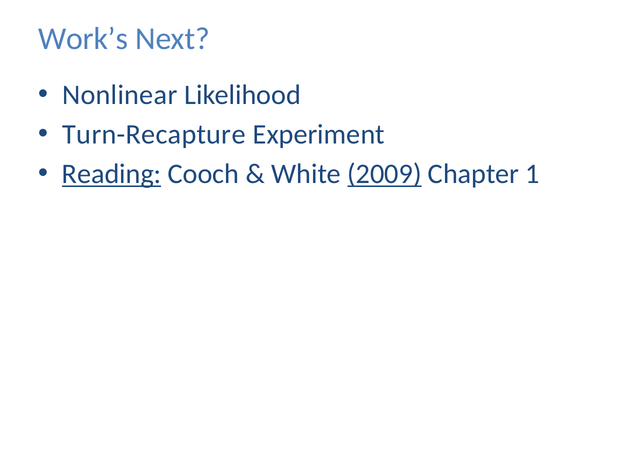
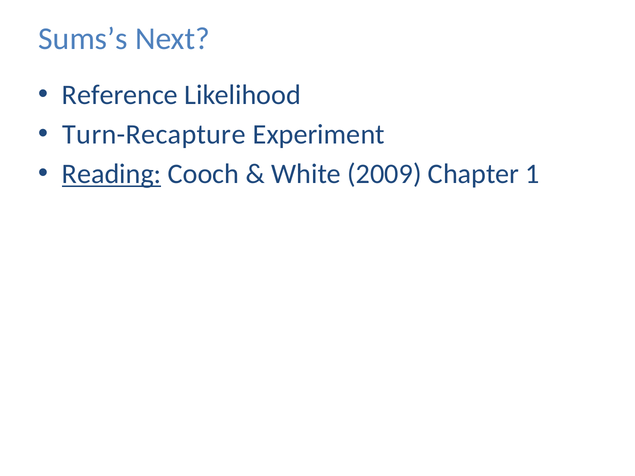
Work’s: Work’s -> Sums’s
Nonlinear: Nonlinear -> Reference
2009 underline: present -> none
